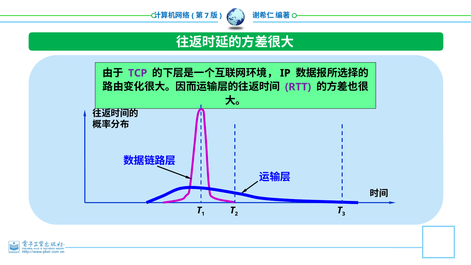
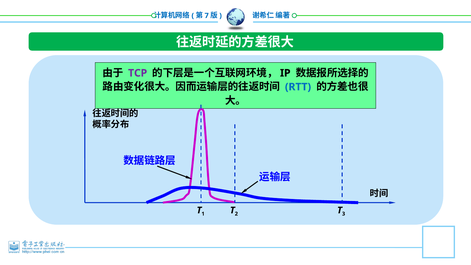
RTT colour: purple -> blue
